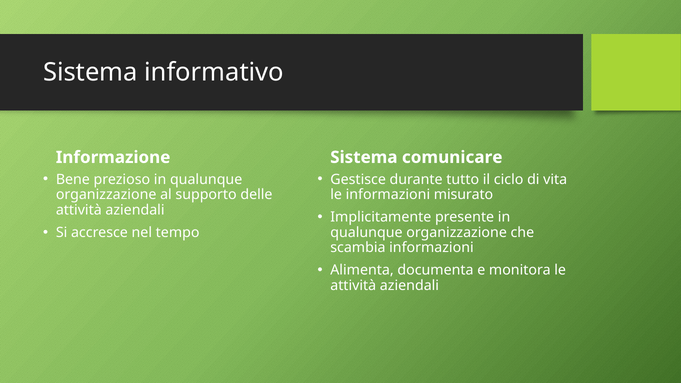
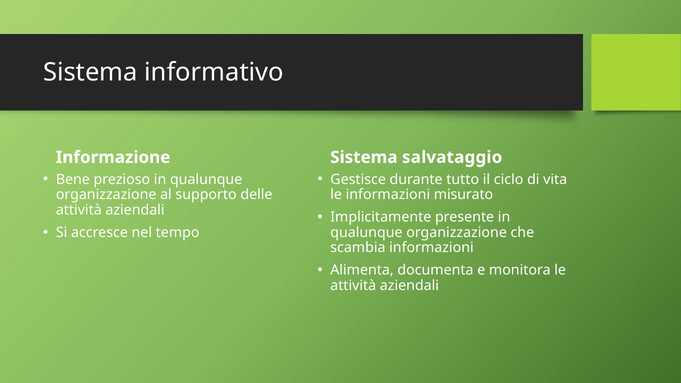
comunicare: comunicare -> salvataggio
